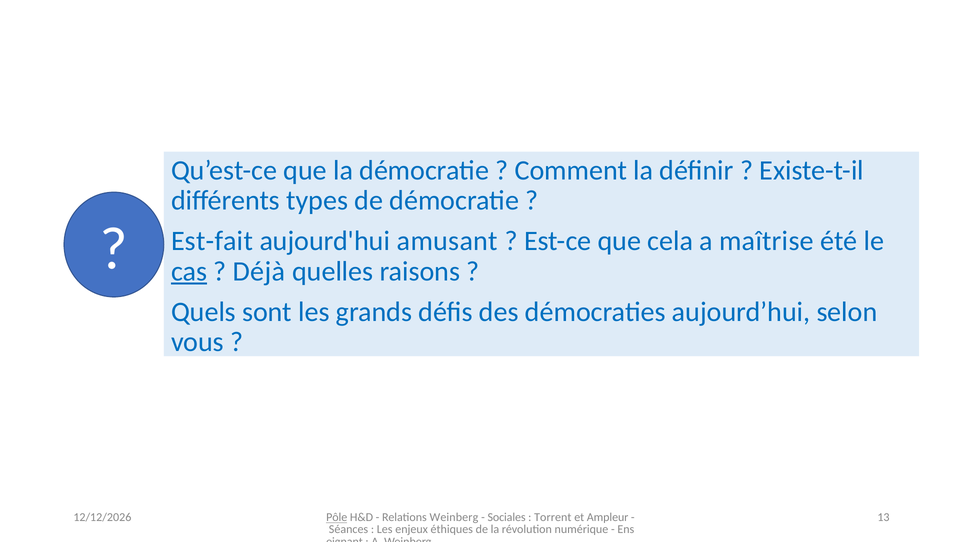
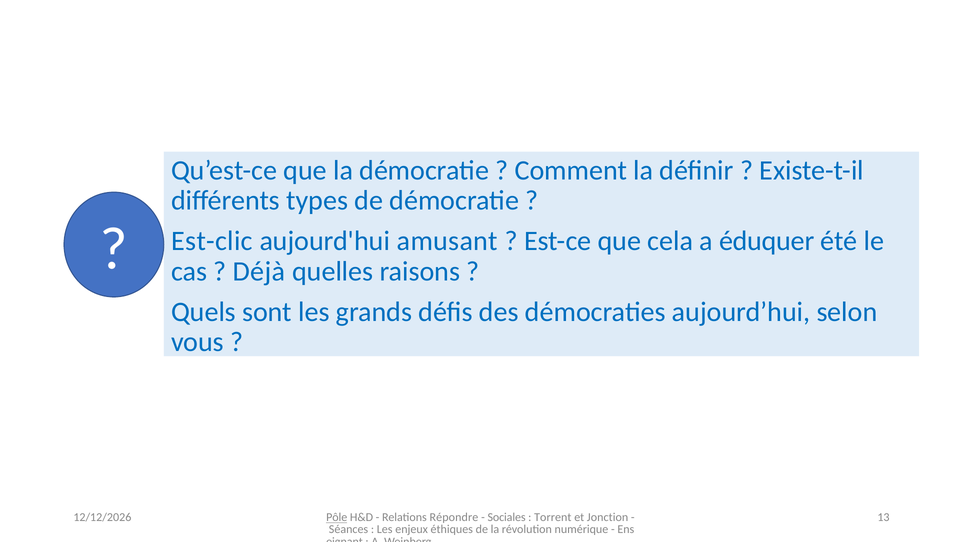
Est-fait: Est-fait -> Est-clic
maîtrise: maîtrise -> éduquer
cas underline: present -> none
Relations Weinberg: Weinberg -> Répondre
Ampleur: Ampleur -> Jonction
